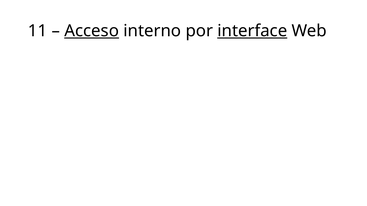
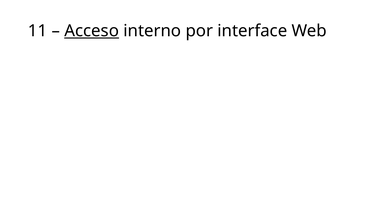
interface underline: present -> none
